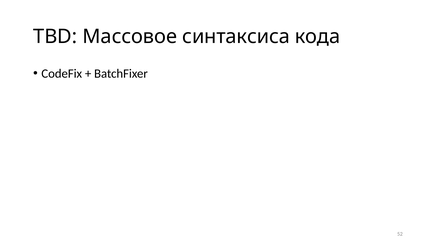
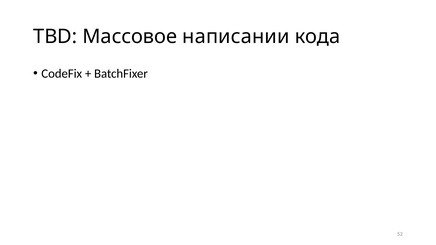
синтаксиса: синтаксиса -> написании
